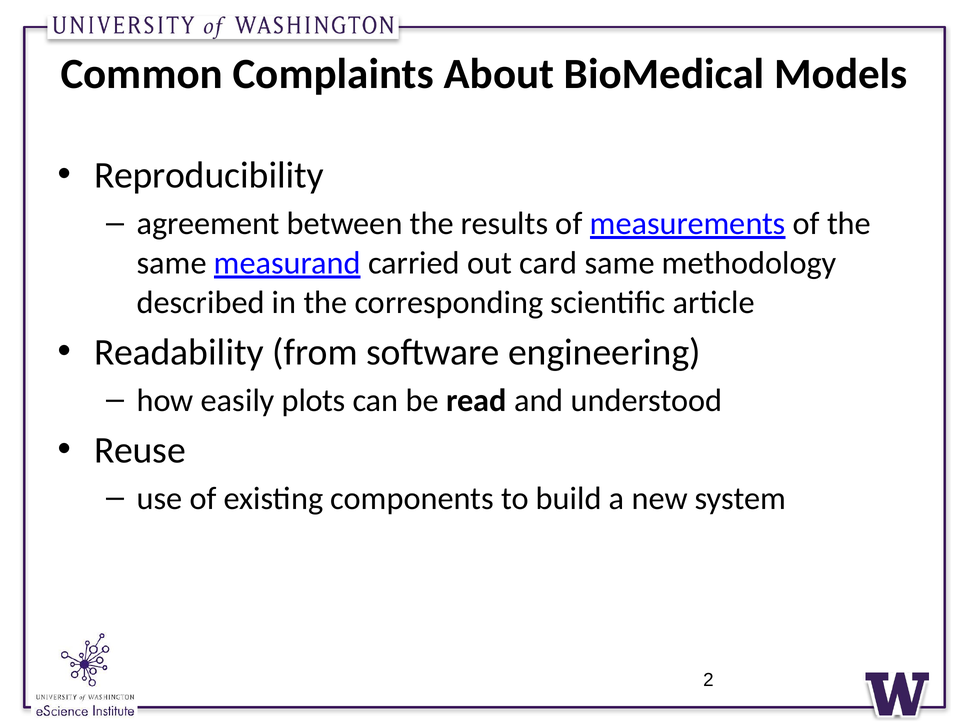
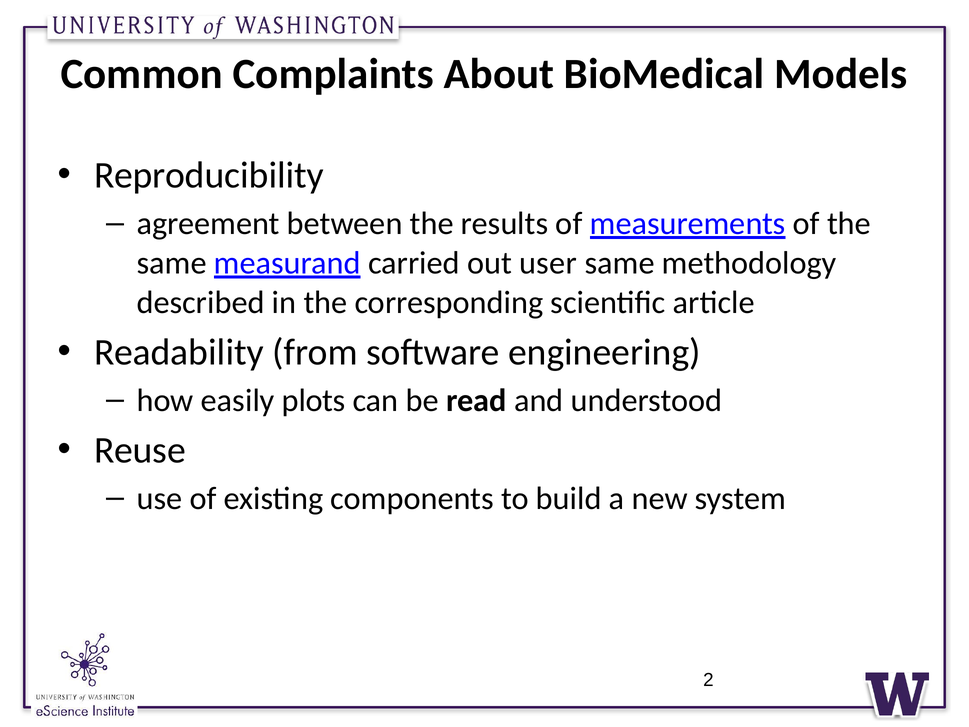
card: card -> user
